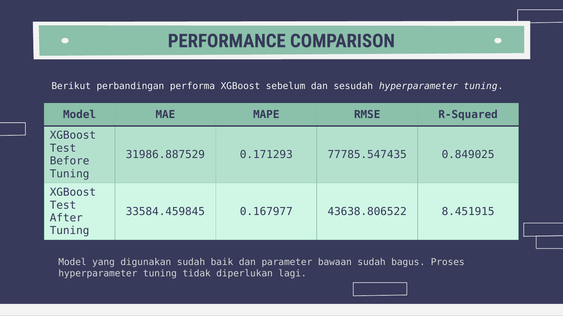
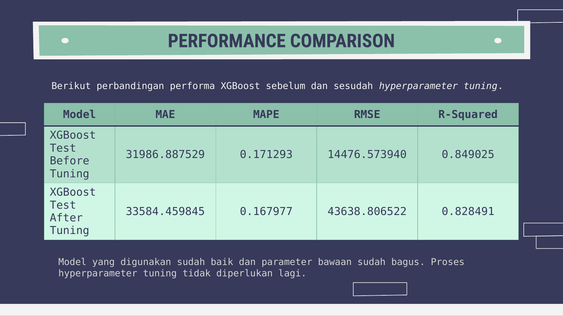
77785.547435: 77785.547435 -> 14476.573940
8.451915: 8.451915 -> 0.828491
